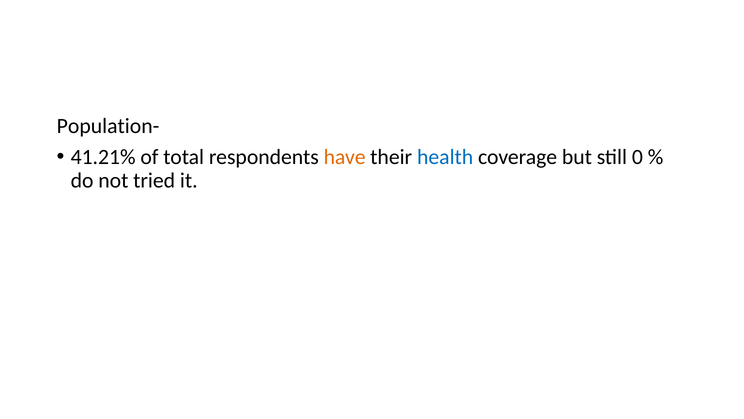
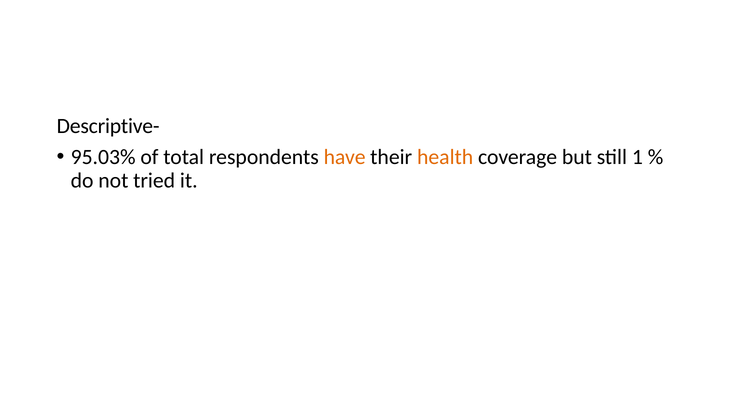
Population-: Population- -> Descriptive-
41.21%: 41.21% -> 95.03%
health colour: blue -> orange
0: 0 -> 1
